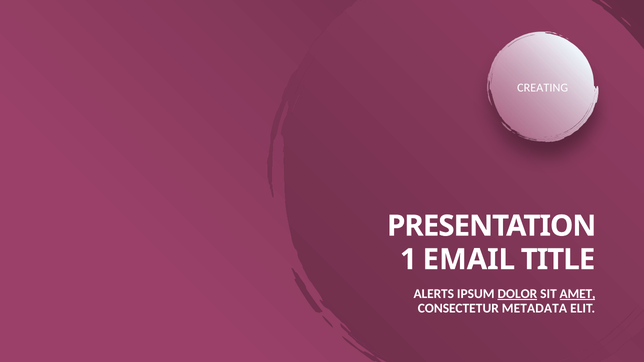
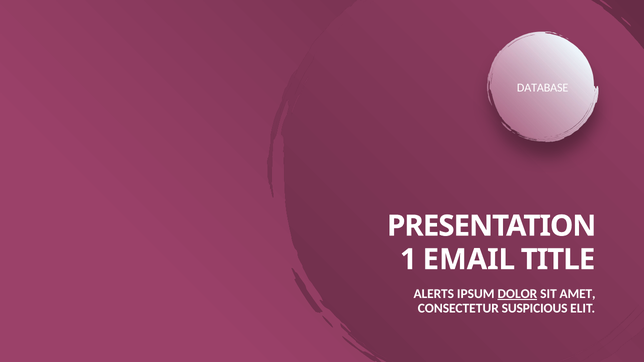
CREATING: CREATING -> DATABASE
AMET underline: present -> none
METADATA: METADATA -> SUSPICIOUS
